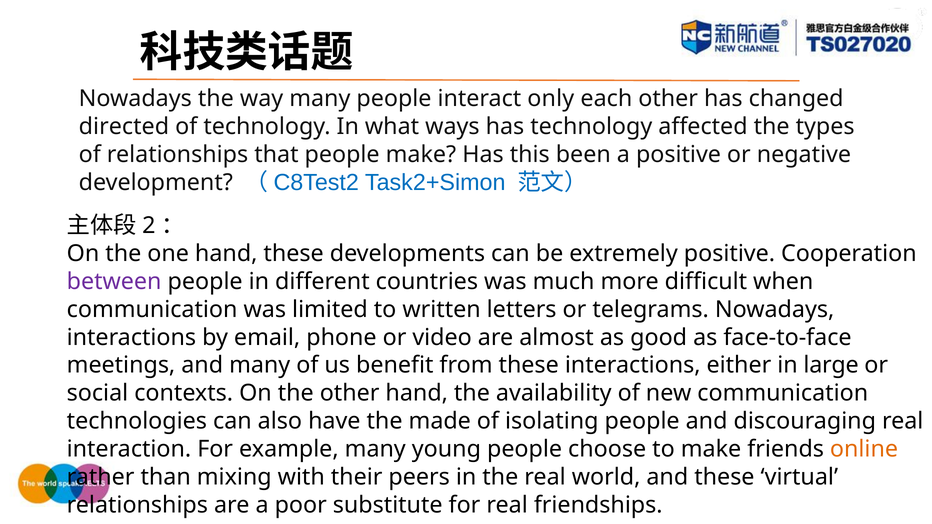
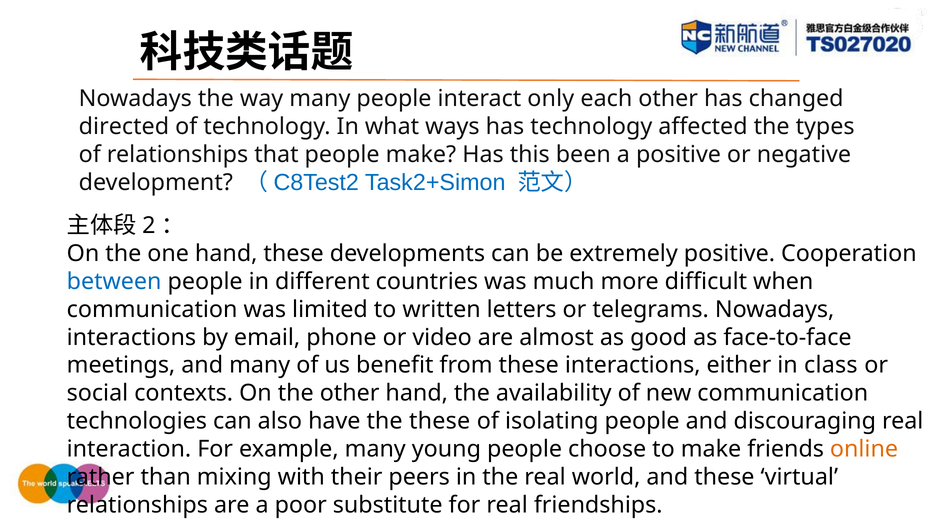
between colour: purple -> blue
large: large -> class
the made: made -> these
